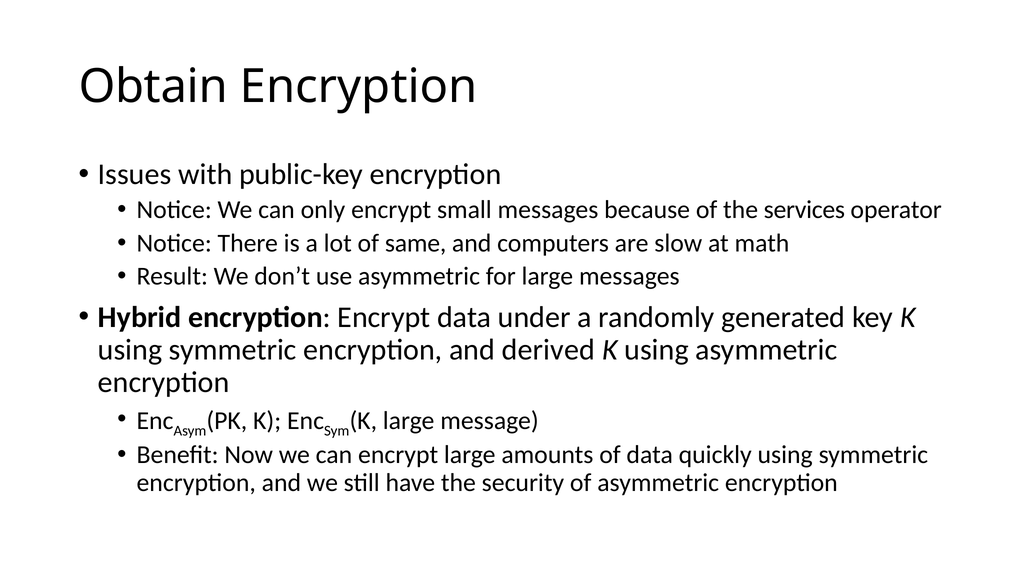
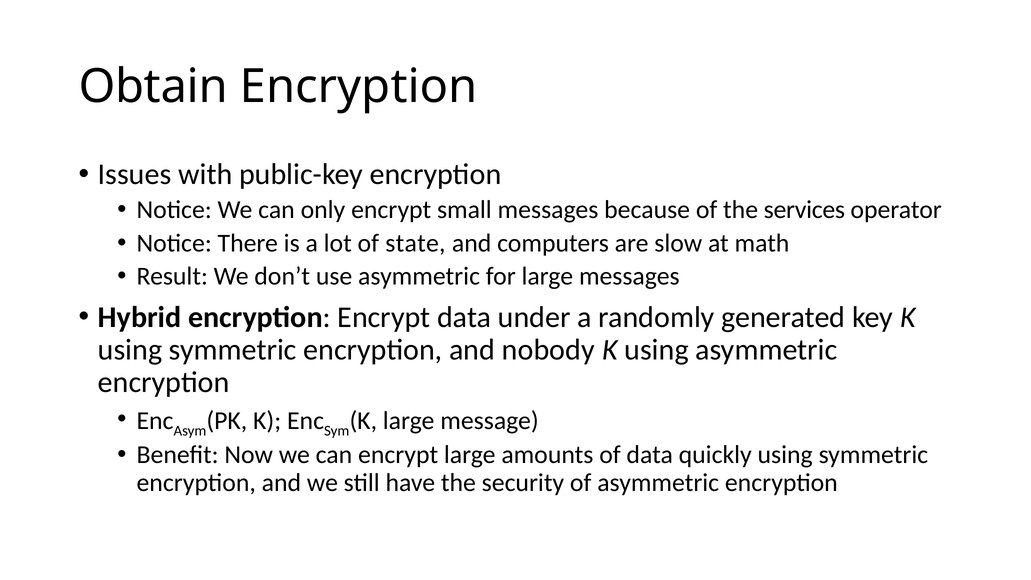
same: same -> state
derived: derived -> nobody
